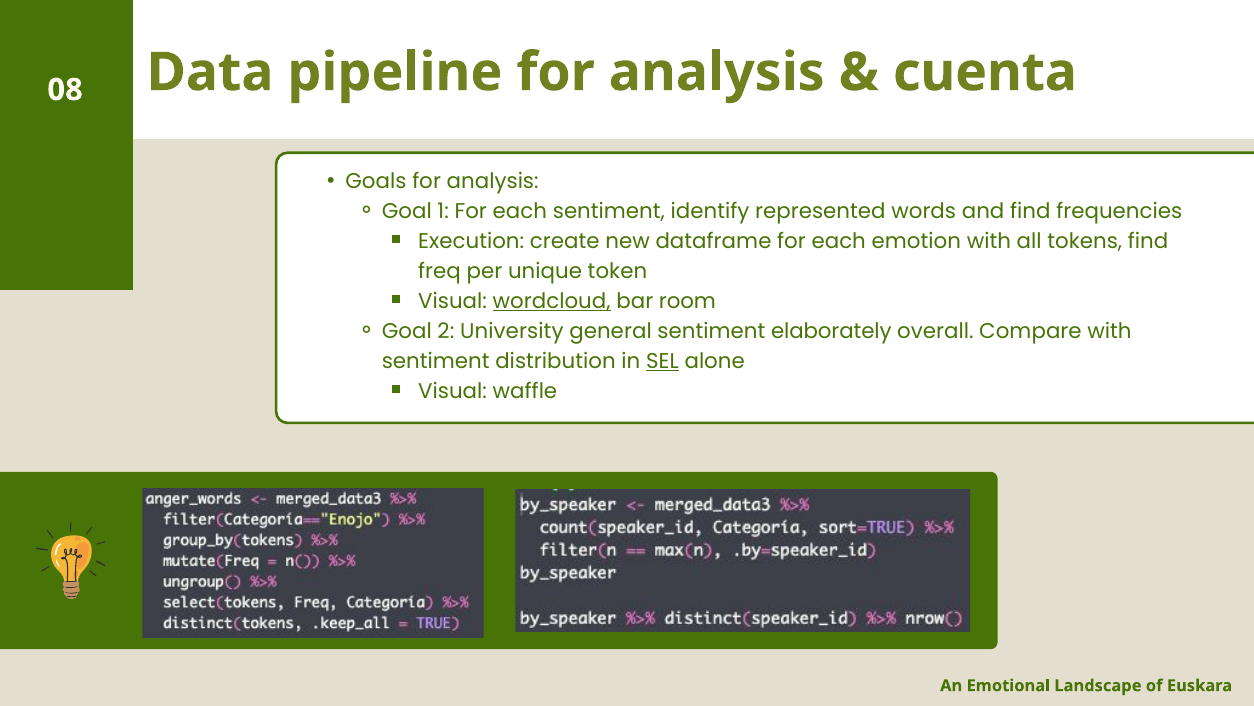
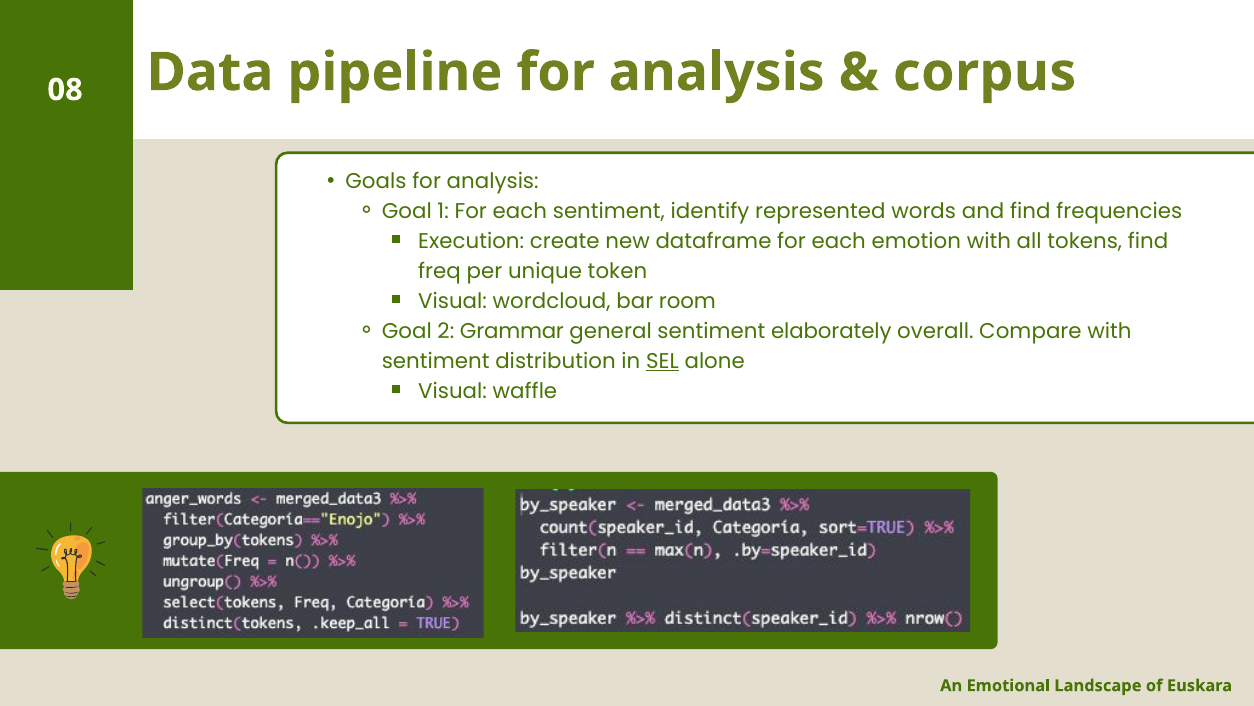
cuenta: cuenta -> corpus
wordcloud underline: present -> none
University: University -> Grammar
